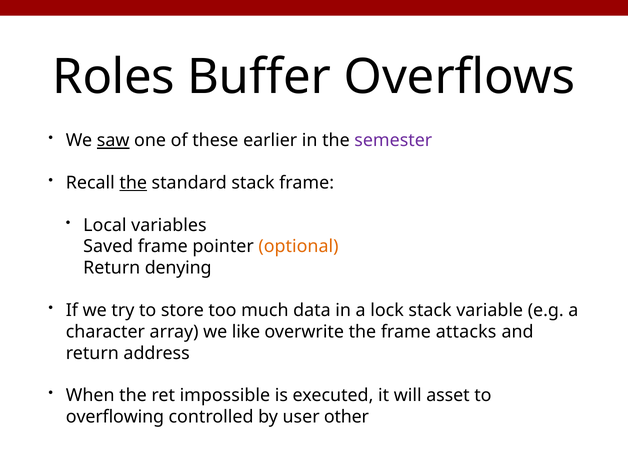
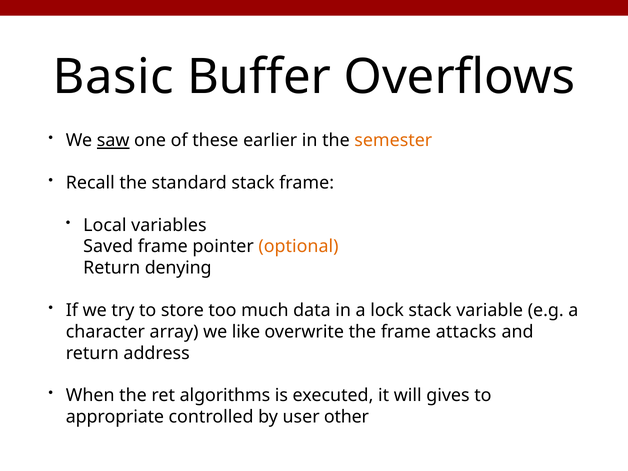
Roles: Roles -> Basic
semester colour: purple -> orange
the at (133, 183) underline: present -> none
impossible: impossible -> algorithms
asset: asset -> gives
overflowing: overflowing -> appropriate
